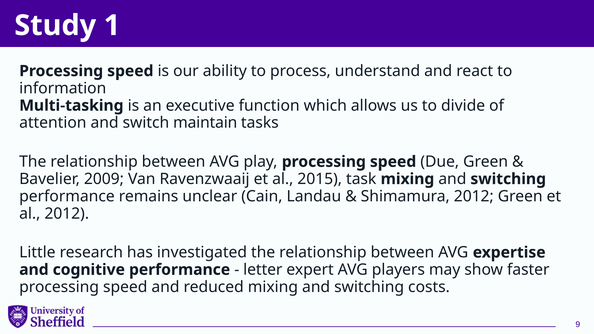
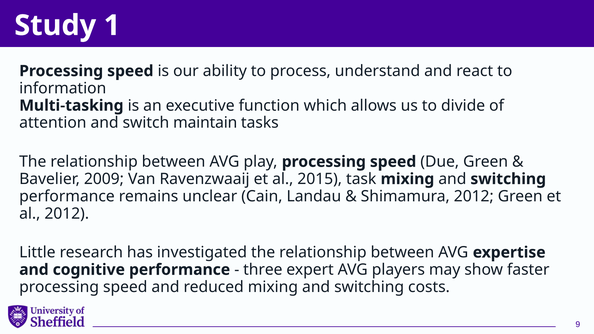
letter: letter -> three
